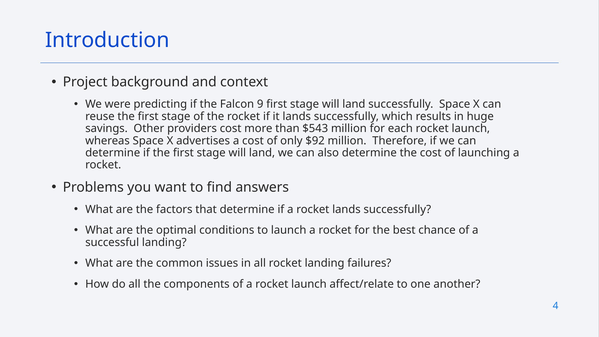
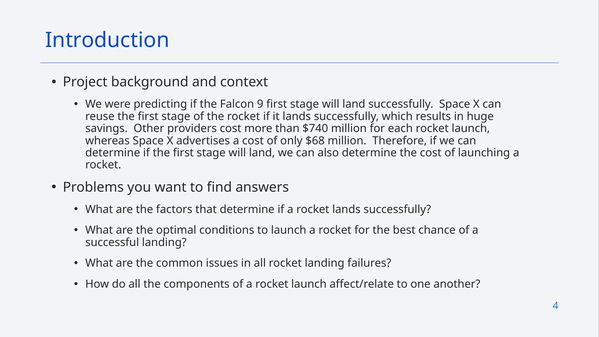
$543: $543 -> $740
$92: $92 -> $68
